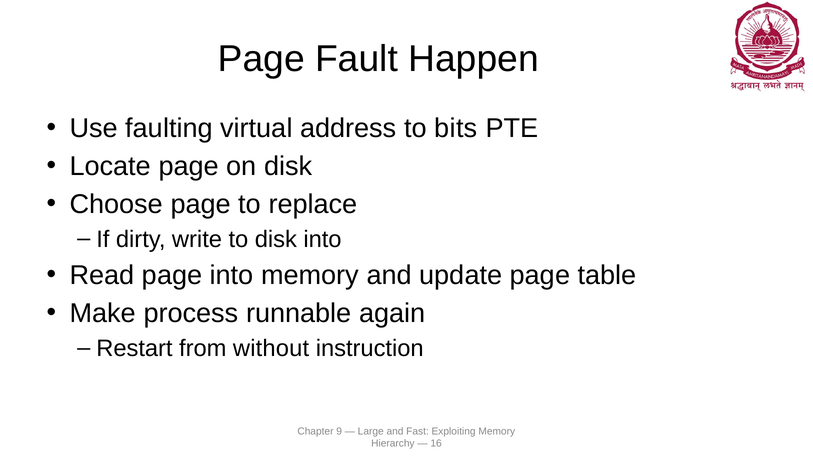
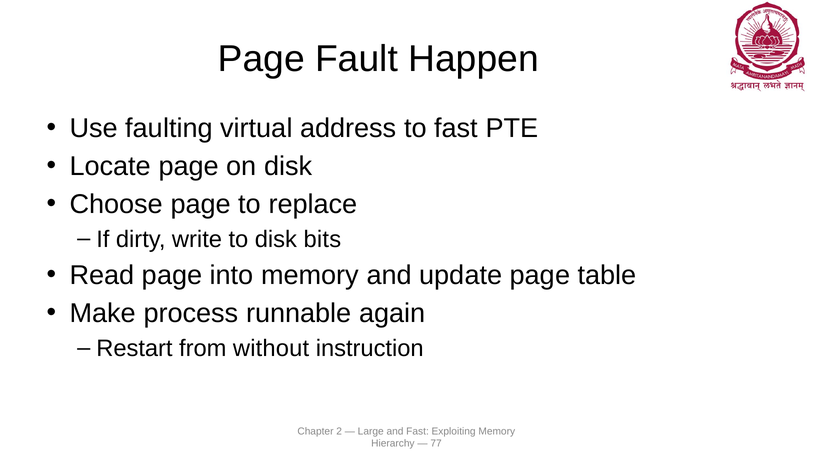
to bits: bits -> fast
disk into: into -> bits
9: 9 -> 2
16: 16 -> 77
